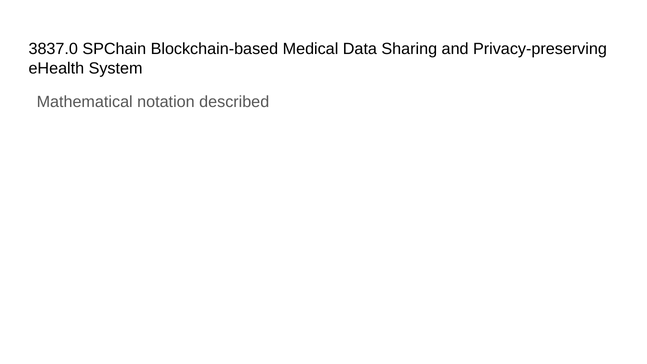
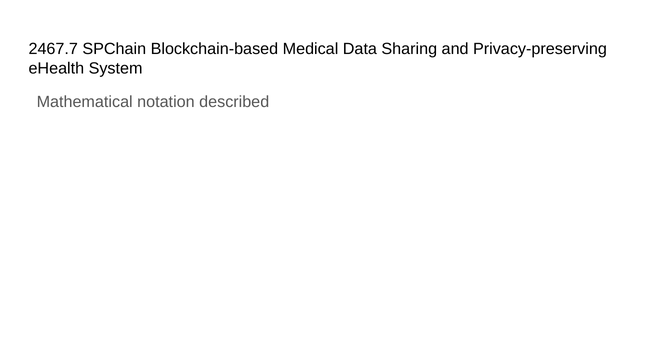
3837.0: 3837.0 -> 2467.7
